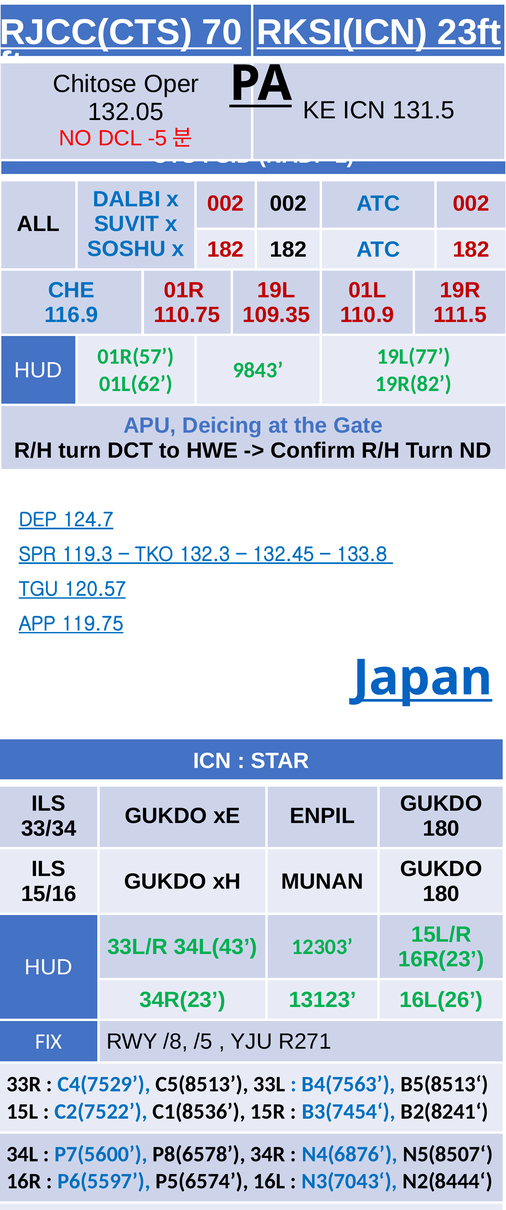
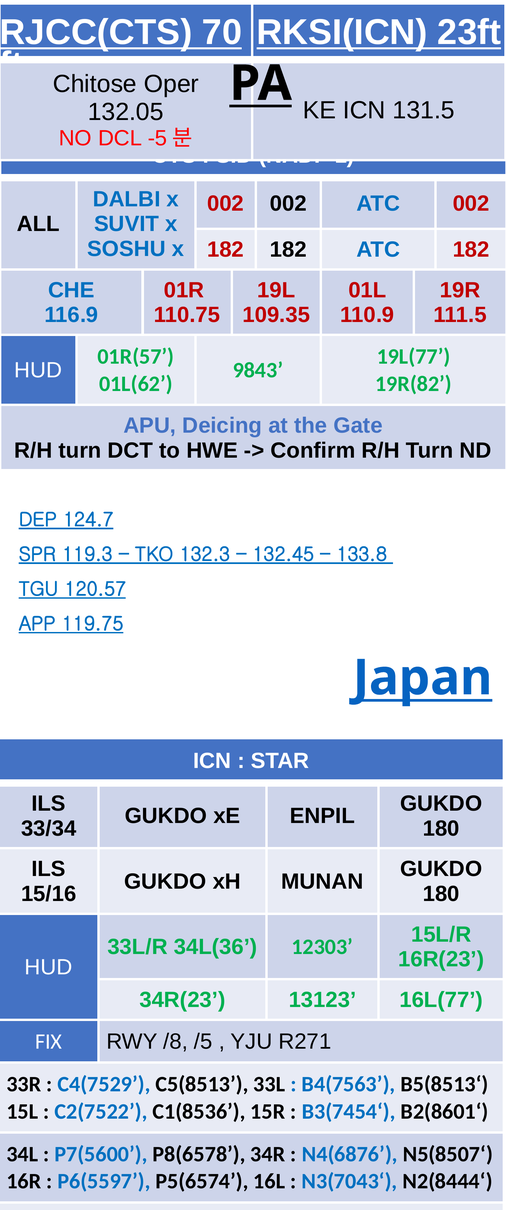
34L(43: 34L(43 -> 34L(36
16L(26: 16L(26 -> 16L(77
B2(8241‘: B2(8241‘ -> B2(8601‘
